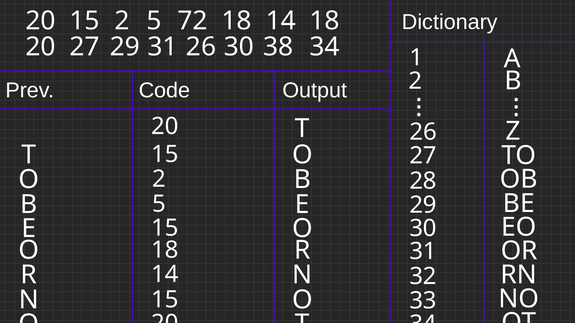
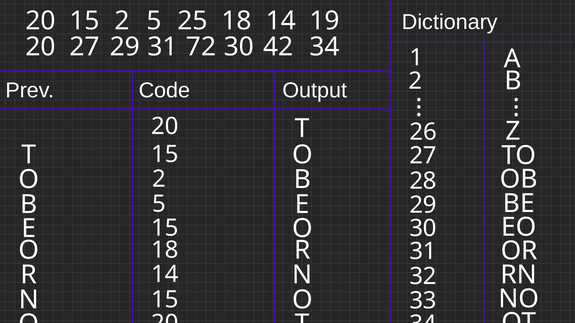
72: 72 -> 25
14 18: 18 -> 19
31 26: 26 -> 72
38: 38 -> 42
